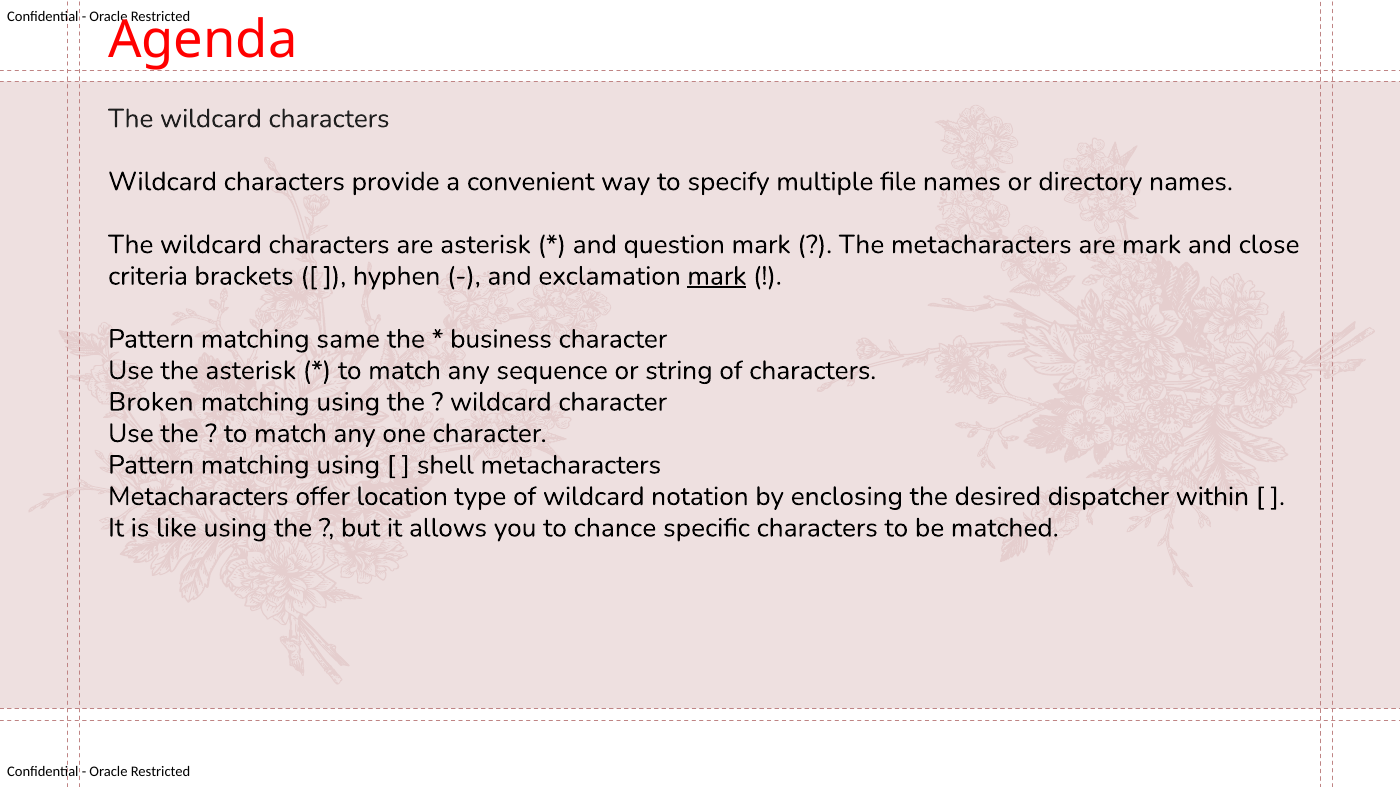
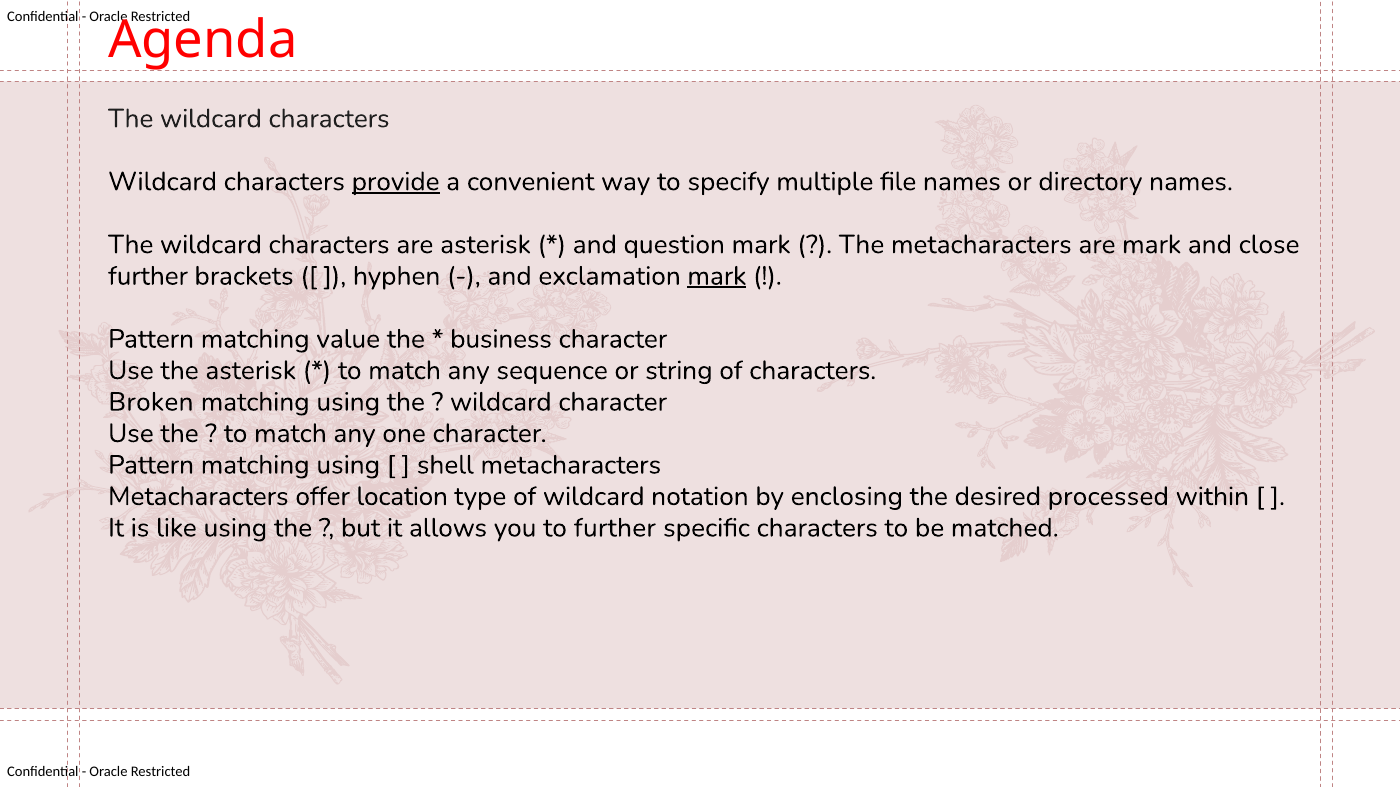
provide underline: none -> present
criteria at (148, 276): criteria -> further
same: same -> value
dispatcher: dispatcher -> processed
to chance: chance -> further
